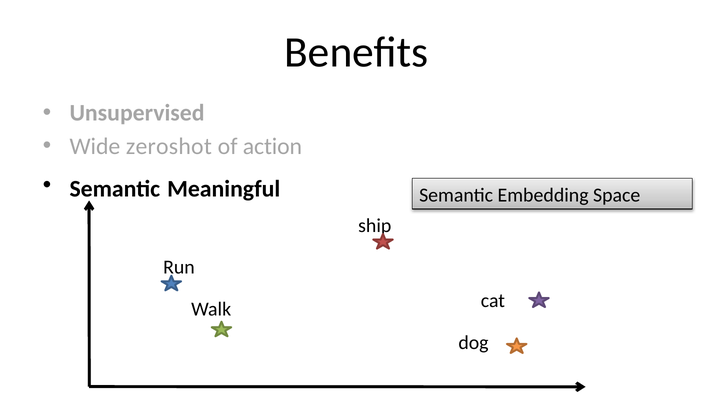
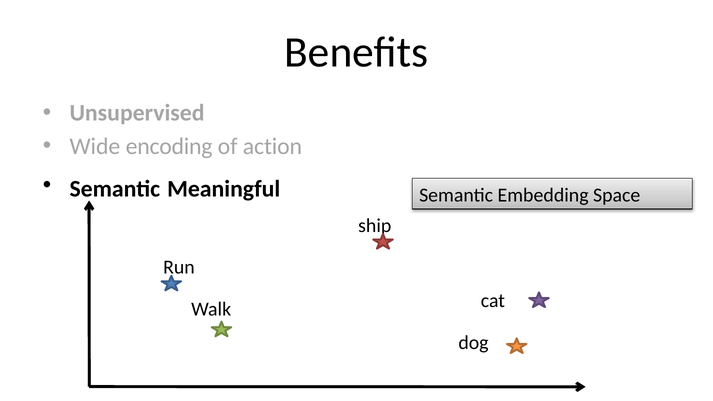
zeroshot: zeroshot -> encoding
